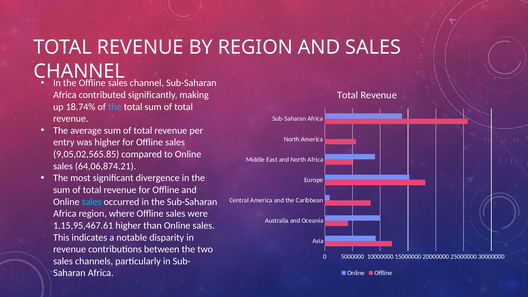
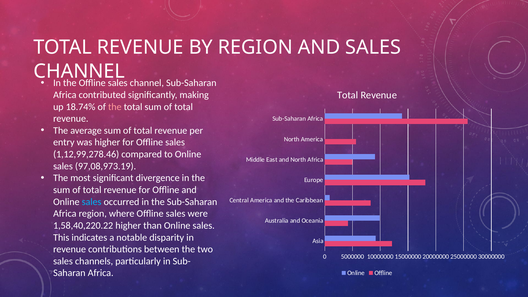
the at (115, 107) colour: light blue -> pink
9,05,02,565.85: 9,05,02,565.85 -> 1,12,99,278.46
64,06,874.21: 64,06,874.21 -> 97,08,973.19
1,15,95,467.61: 1,15,95,467.61 -> 1,58,40,220.22
